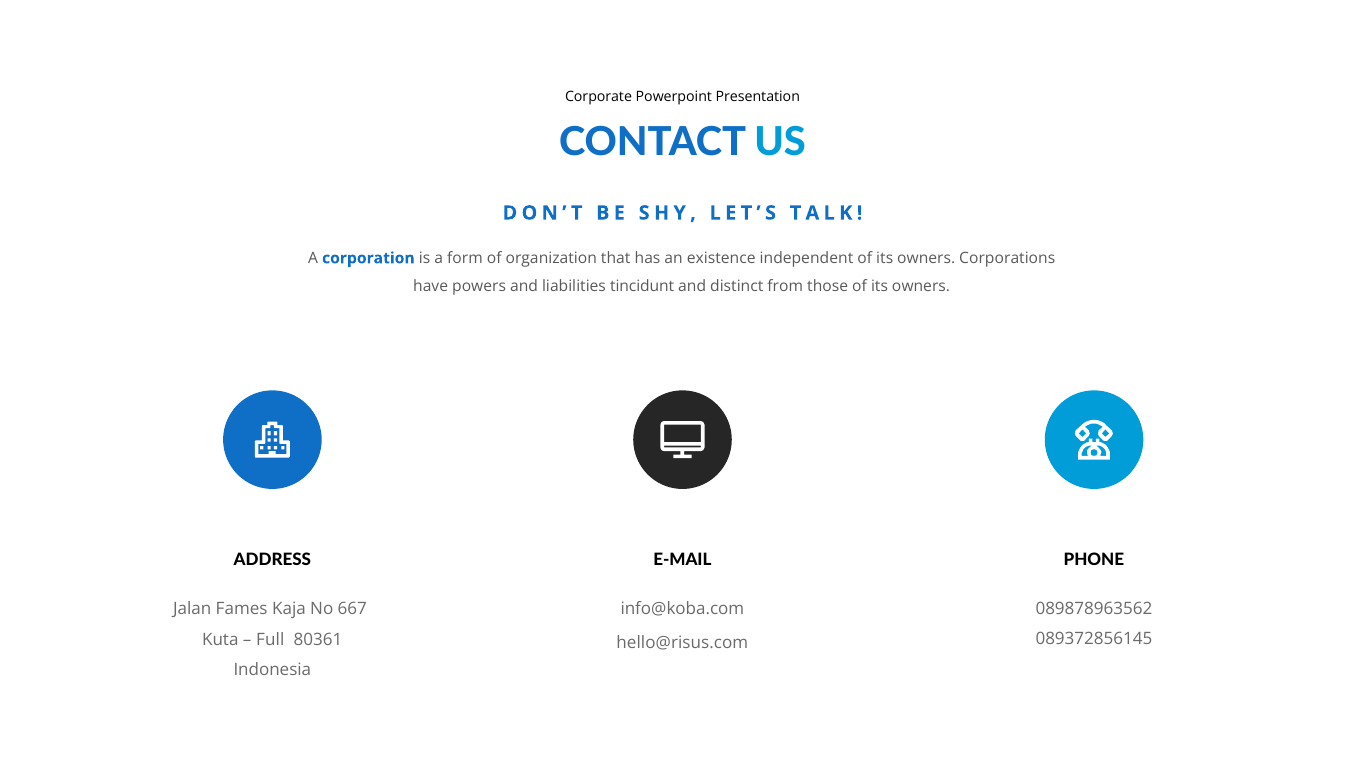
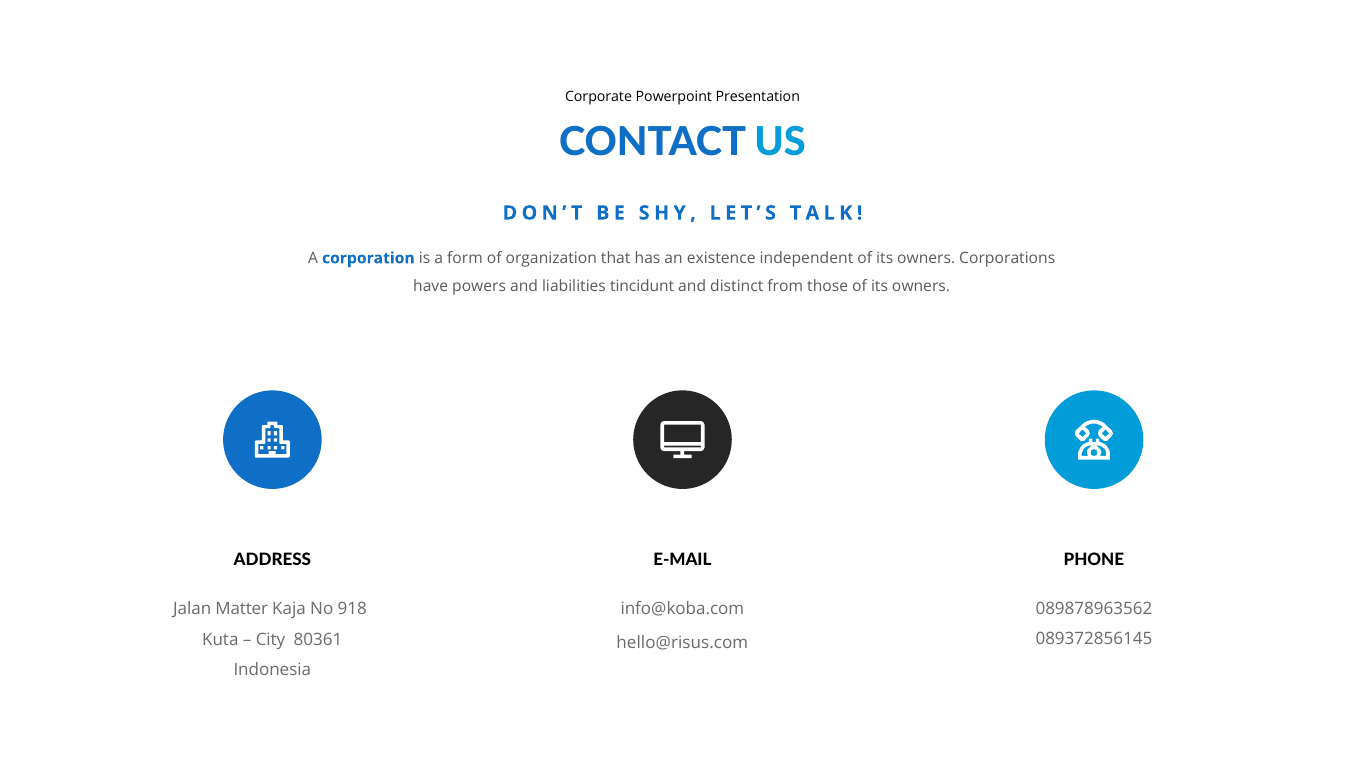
Fames: Fames -> Matter
667: 667 -> 918
Full: Full -> City
